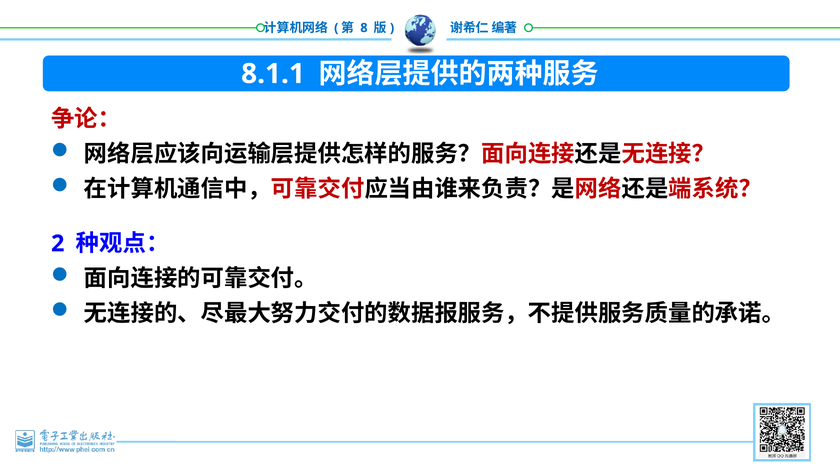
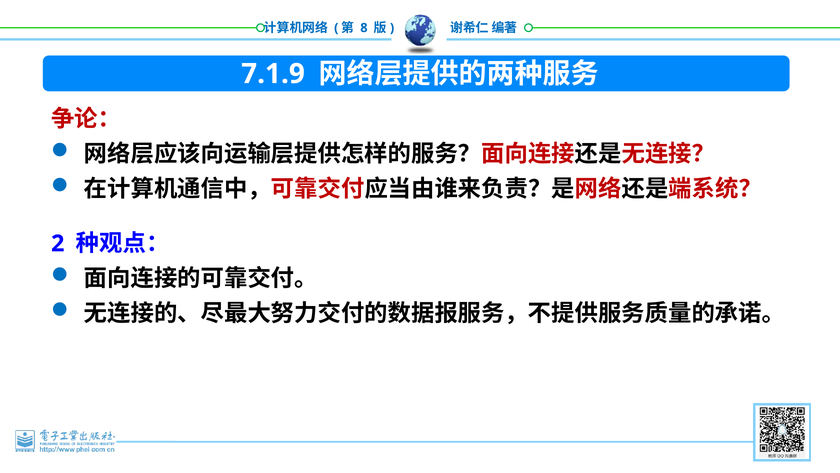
8.1.1: 8.1.1 -> 7.1.9
